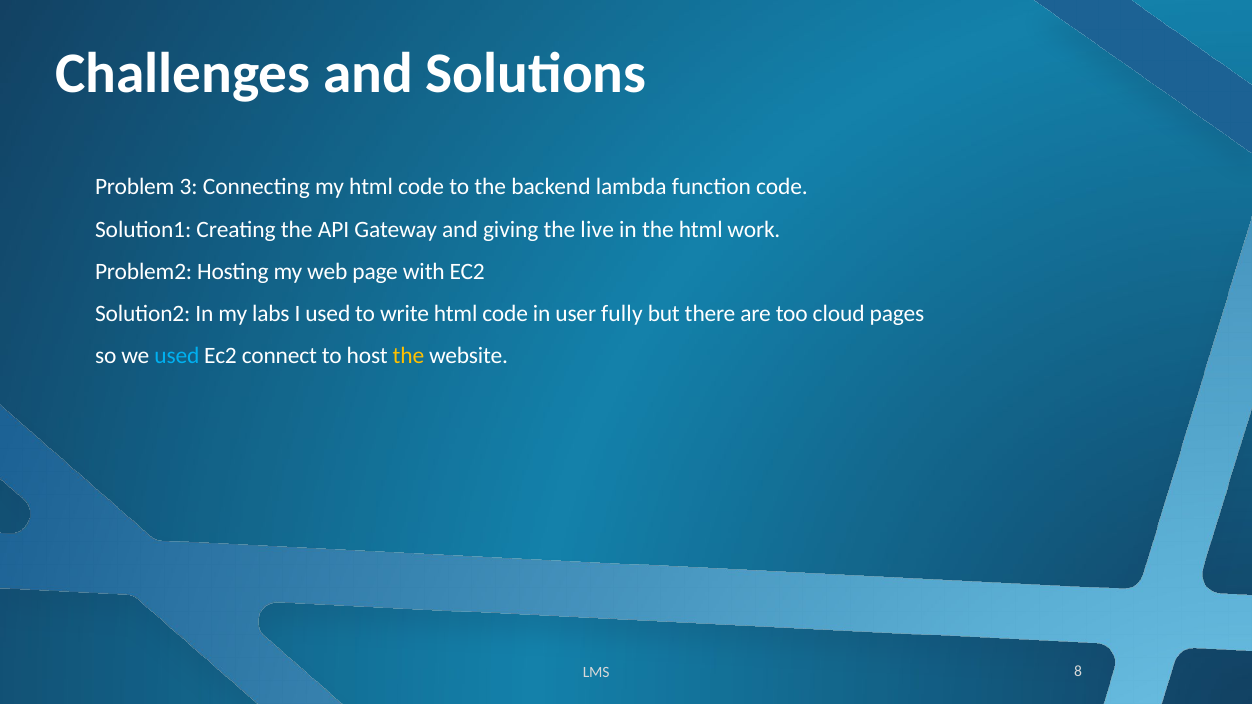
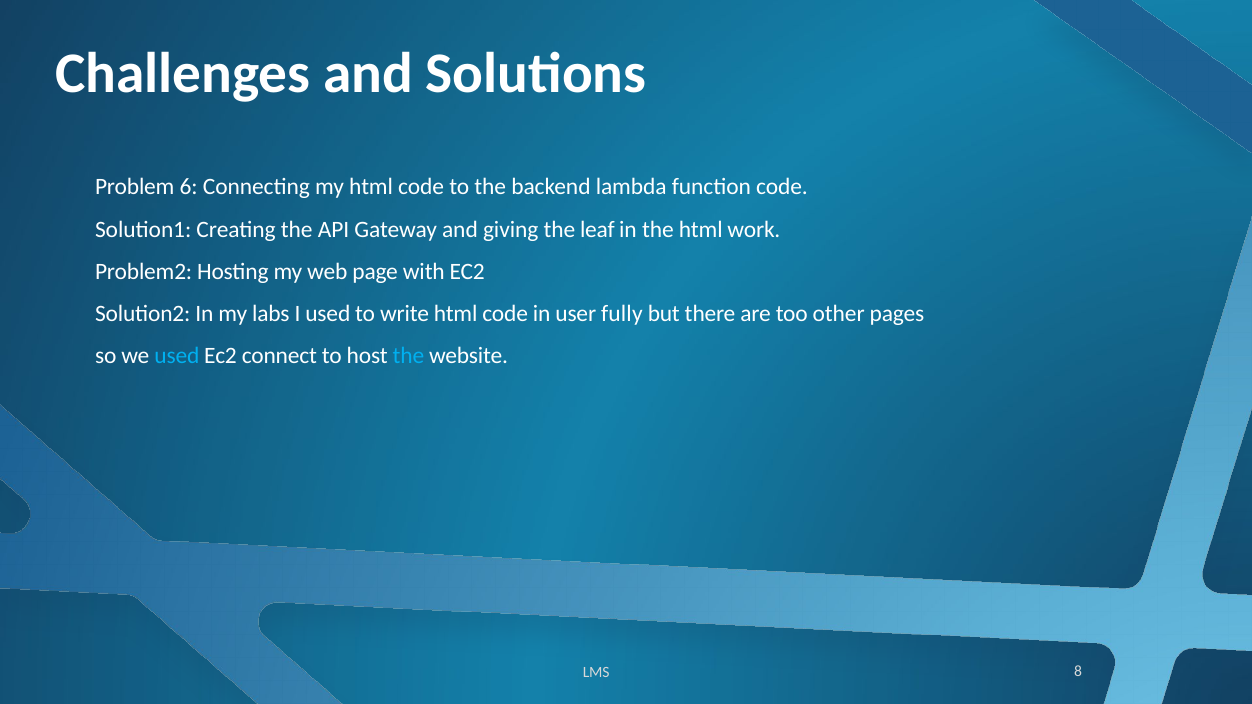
3: 3 -> 6
live: live -> leaf
cloud: cloud -> other
the at (408, 355) colour: yellow -> light blue
